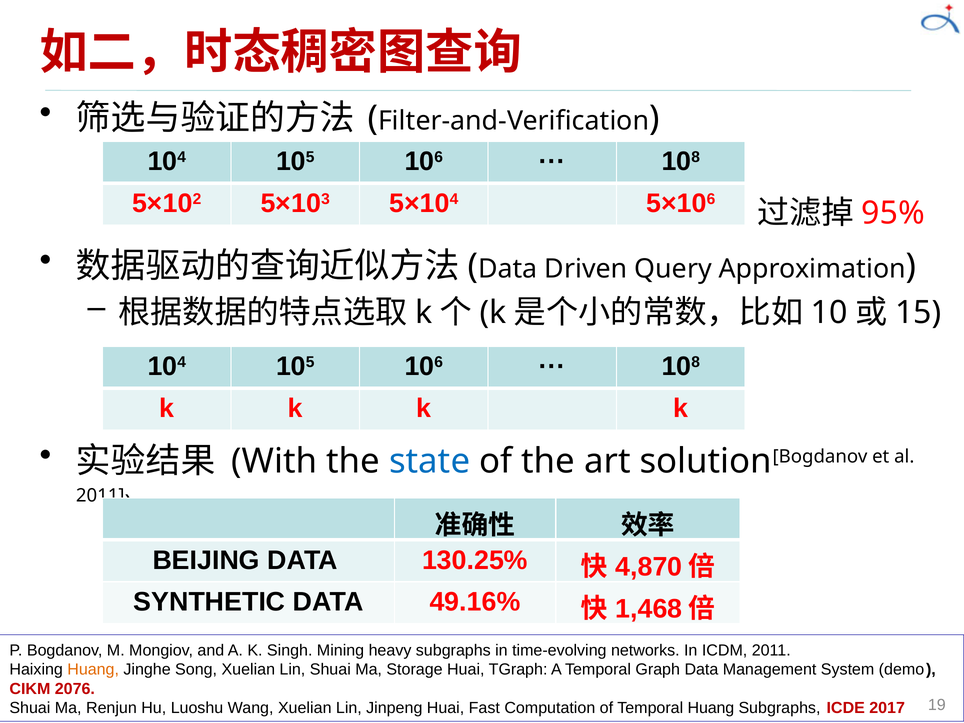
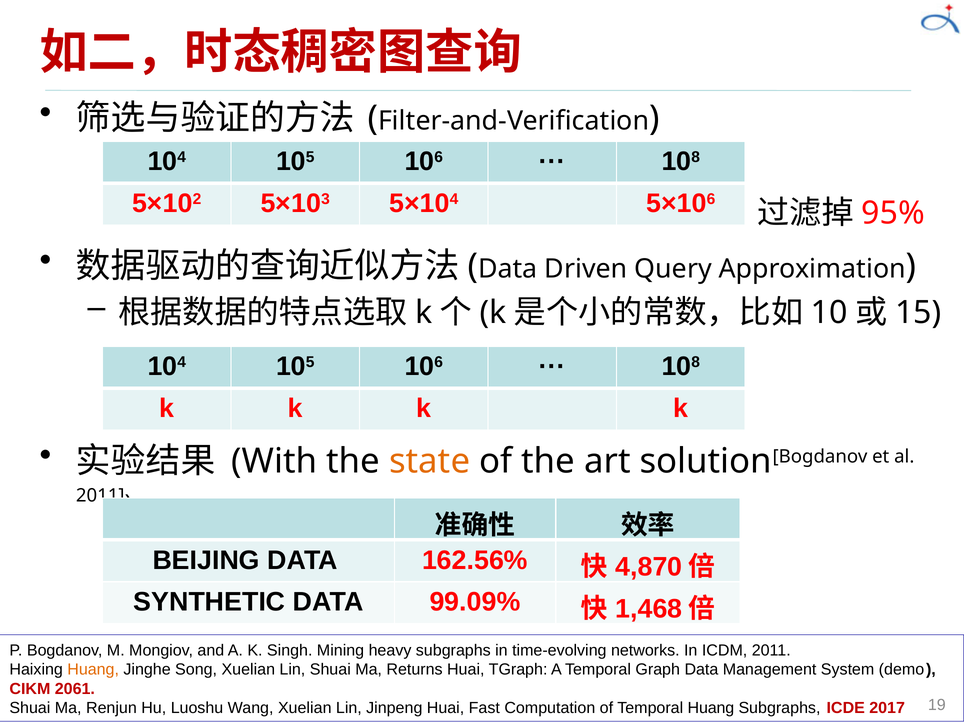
state colour: blue -> orange
130.25%: 130.25% -> 162.56%
49.16%: 49.16% -> 99.09%
Storage: Storage -> Returns
2076: 2076 -> 2061
